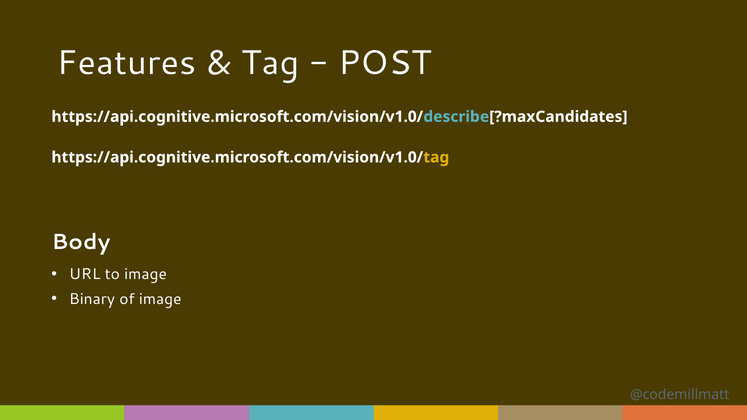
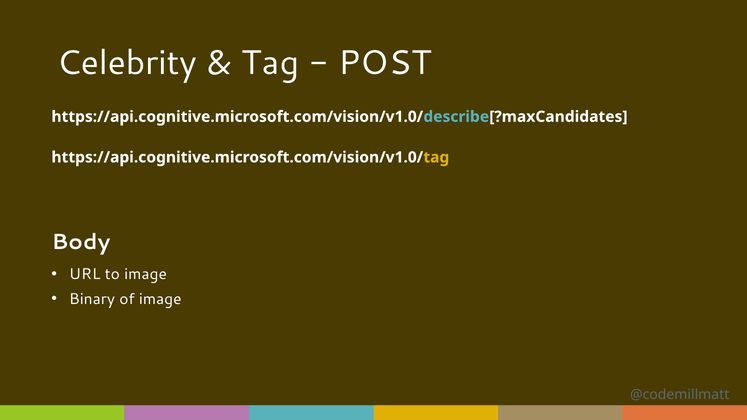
Features: Features -> Celebrity
